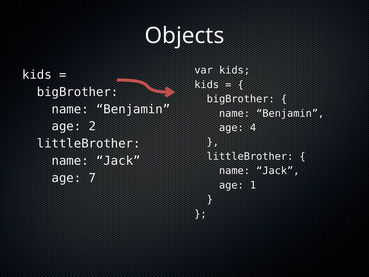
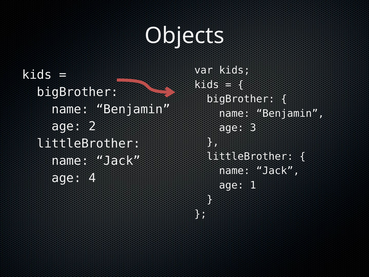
4: 4 -> 3
7: 7 -> 4
